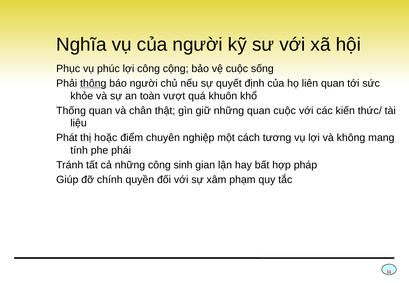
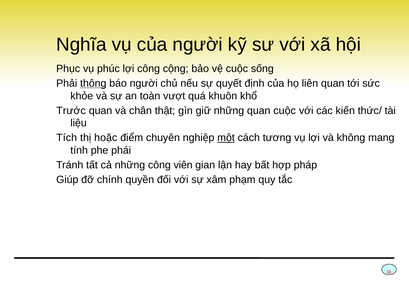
Thống: Thống -> Trước
Phát: Phát -> Tích
một underline: none -> present
sinh: sinh -> viên
